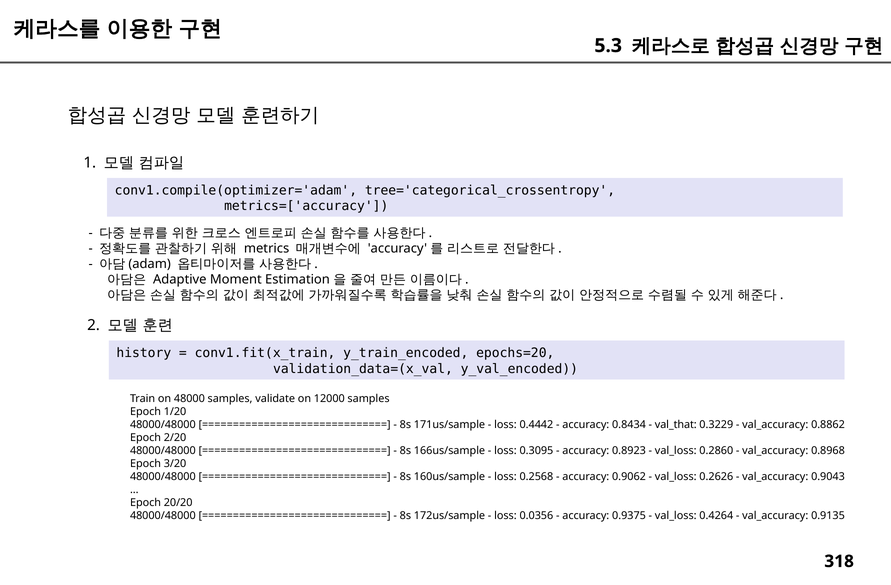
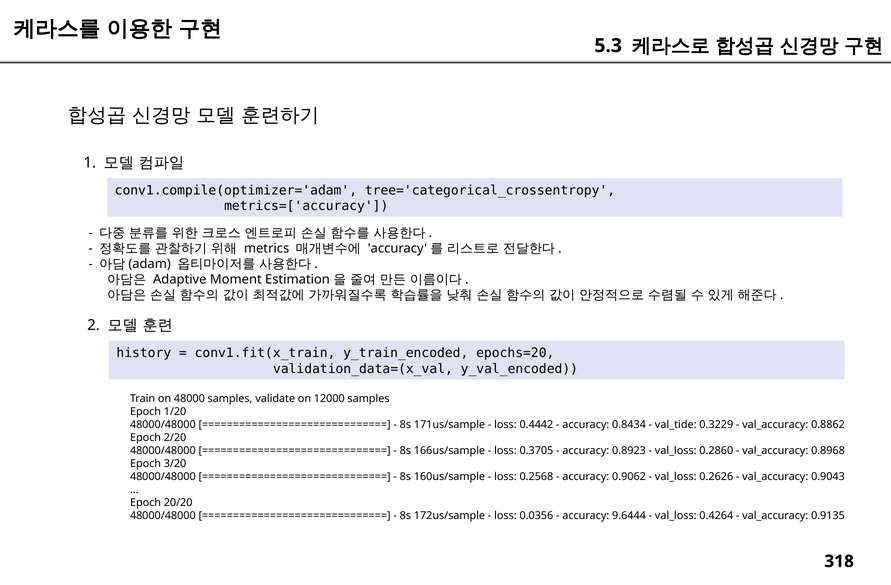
val_that: val_that -> val_tide
0.3095: 0.3095 -> 0.3705
0.9375: 0.9375 -> 9.6444
